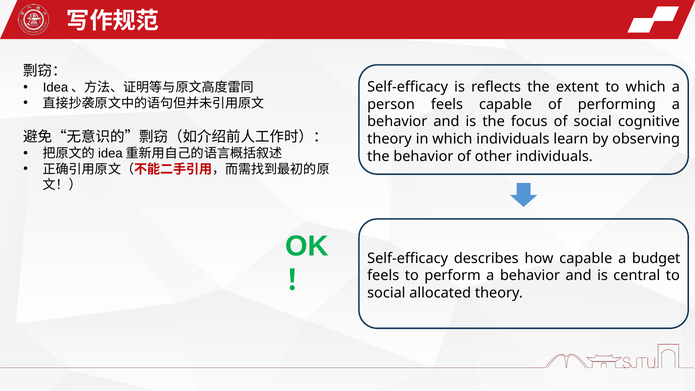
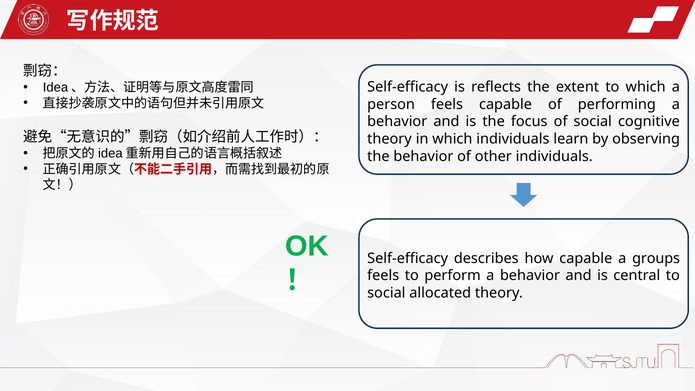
budget: budget -> groups
